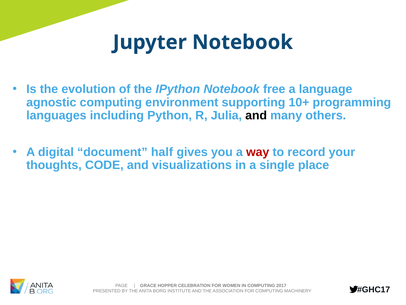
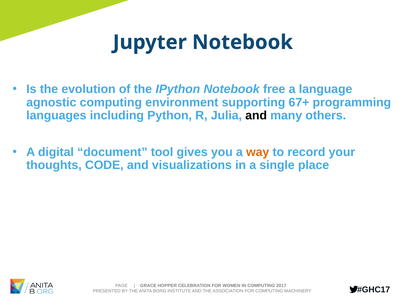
10+: 10+ -> 67+
document half: half -> tool
way at (258, 152) colour: red -> orange
